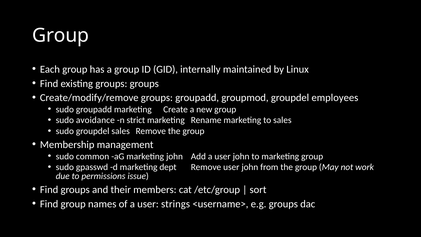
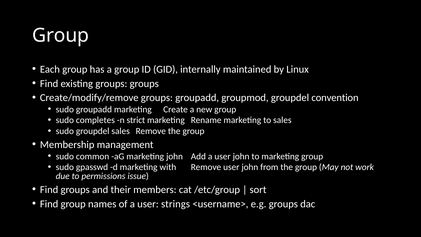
employees: employees -> convention
avoidance: avoidance -> completes
dept: dept -> with
